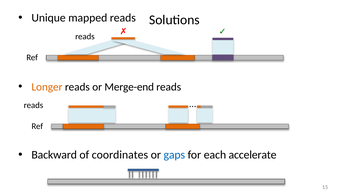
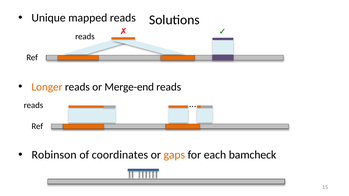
Backward: Backward -> Robinson
gaps colour: blue -> orange
accelerate: accelerate -> bamcheck
